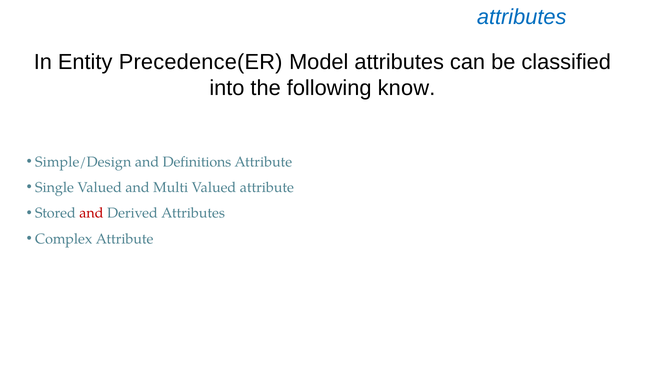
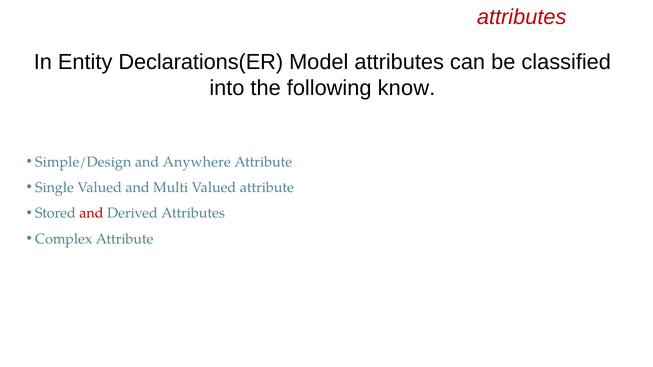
attributes at (522, 17) colour: blue -> red
Precedence(ER: Precedence(ER -> Declarations(ER
Definitions: Definitions -> Anywhere
